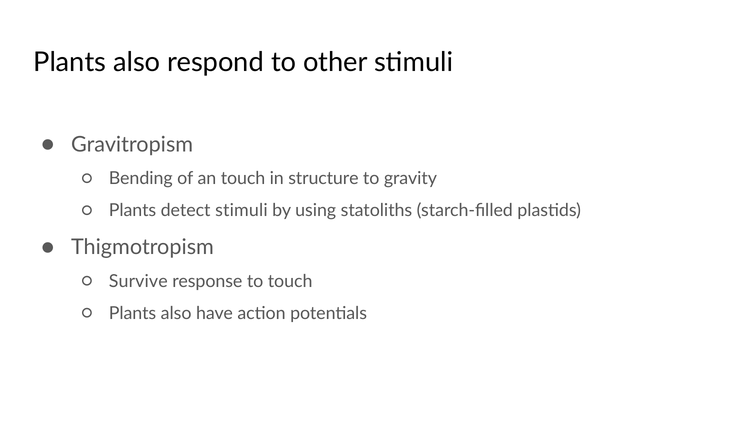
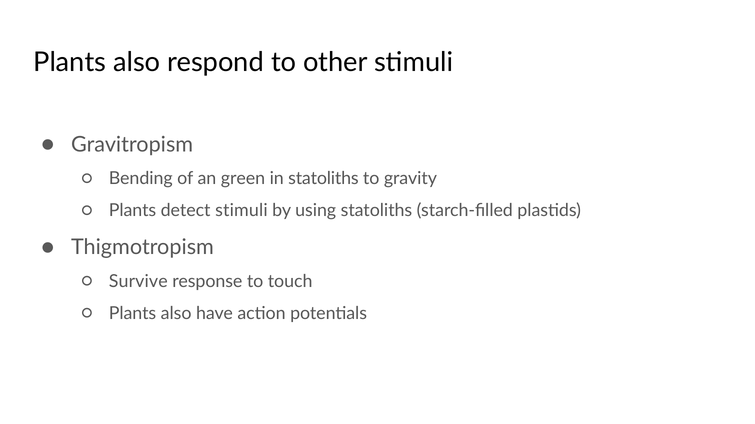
an touch: touch -> green
in structure: structure -> statoliths
